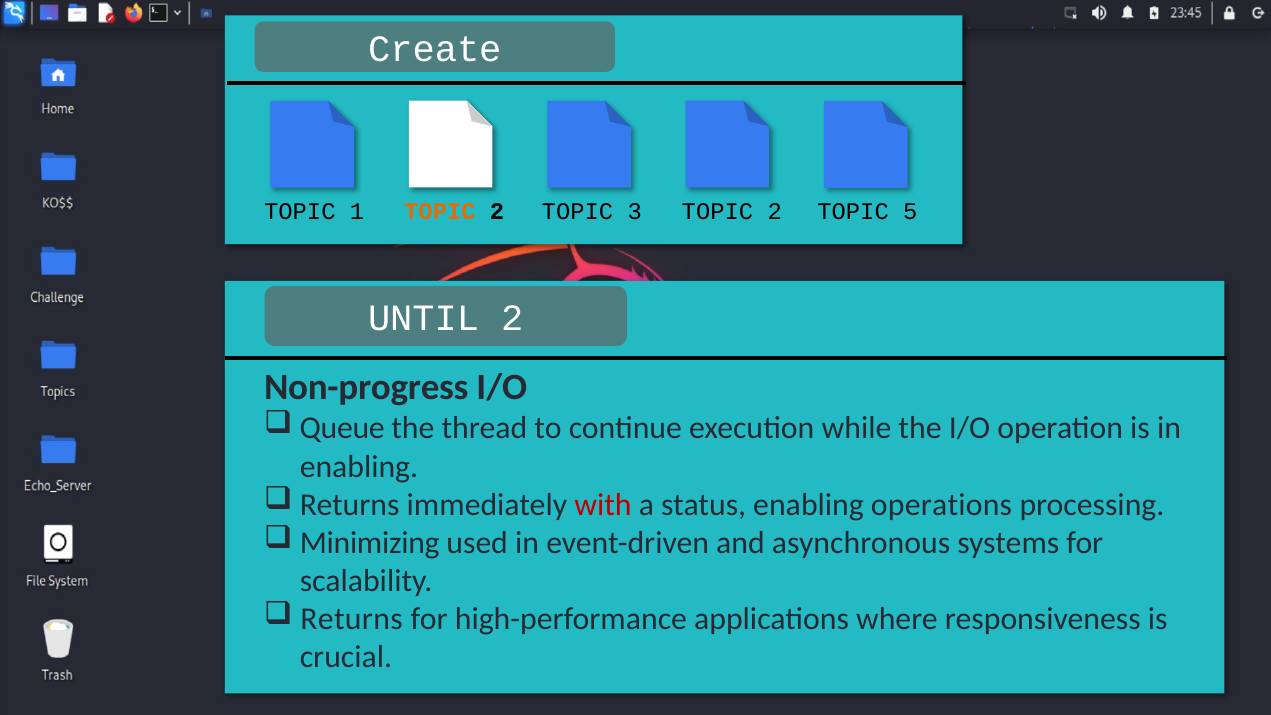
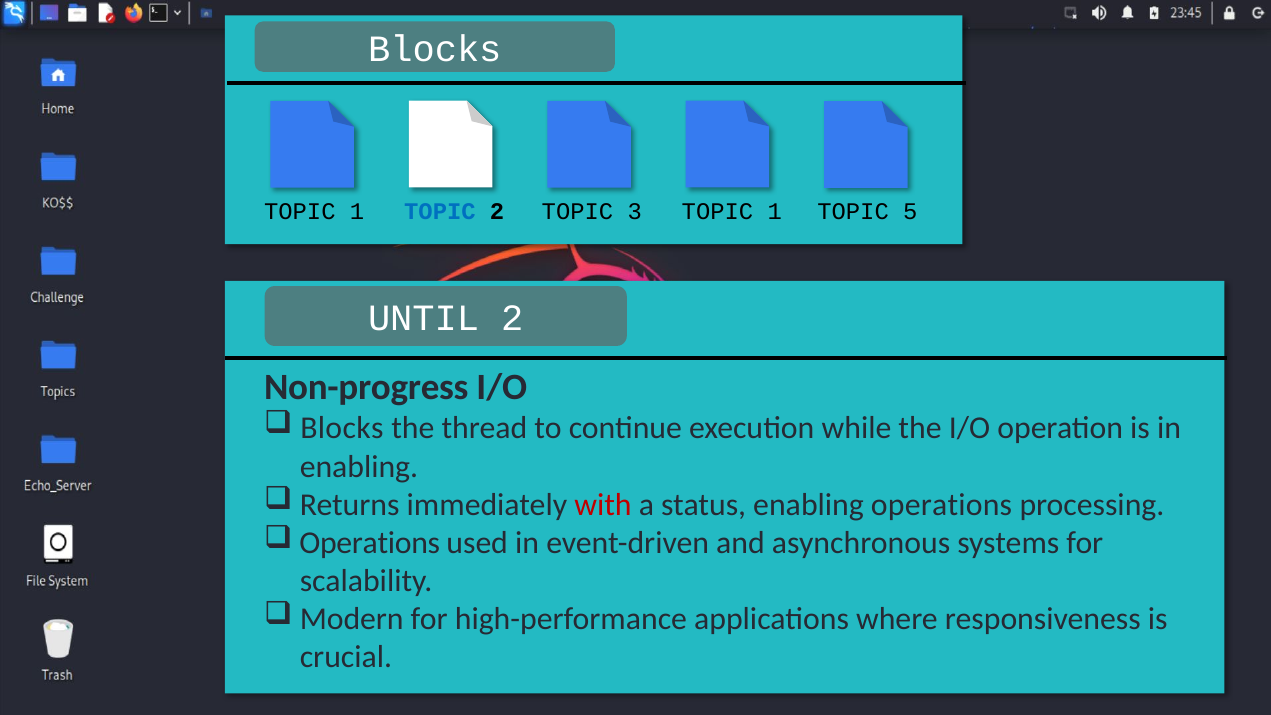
Create at (435, 49): Create -> Blocks
TOPIC at (440, 212) colour: orange -> blue
3 TOPIC 2: 2 -> 1
Queue at (342, 428): Queue -> Blocks
Minimizing at (370, 543): Minimizing -> Operations
Returns at (352, 619): Returns -> Modern
